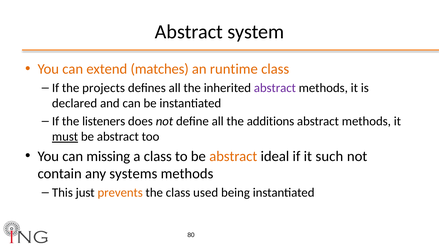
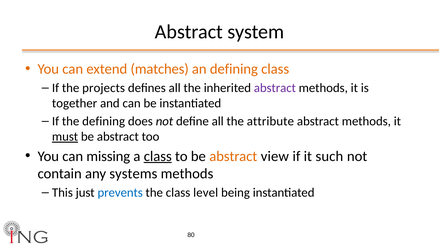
an runtime: runtime -> defining
declared: declared -> together
the listeners: listeners -> defining
additions: additions -> attribute
class at (158, 156) underline: none -> present
ideal: ideal -> view
prevents colour: orange -> blue
used: used -> level
